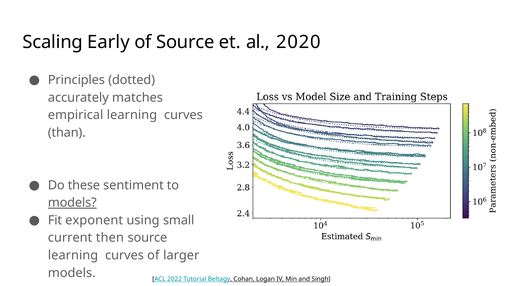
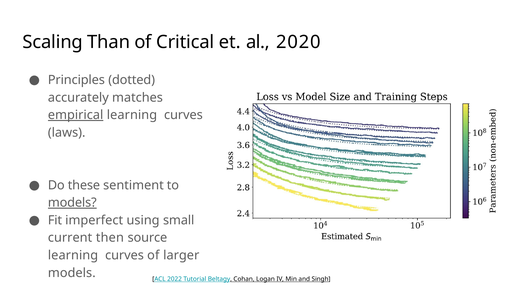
Early: Early -> Than
of Source: Source -> Critical
empirical underline: none -> present
than: than -> laws
exponent: exponent -> imperfect
